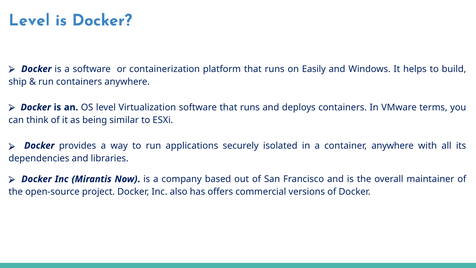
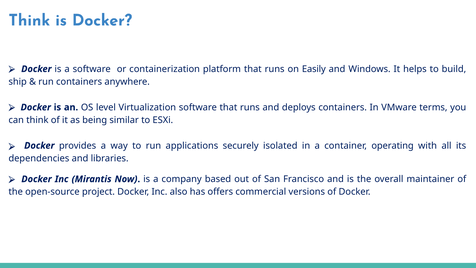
Level at (29, 20): Level -> Think
container anywhere: anywhere -> operating
